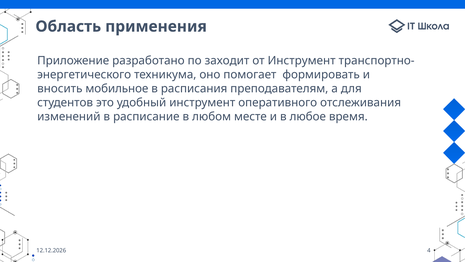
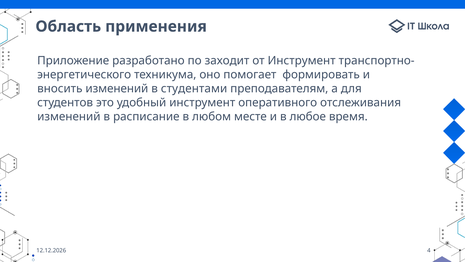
вносить мобильное: мобильное -> изменений
расписания: расписания -> студентами
